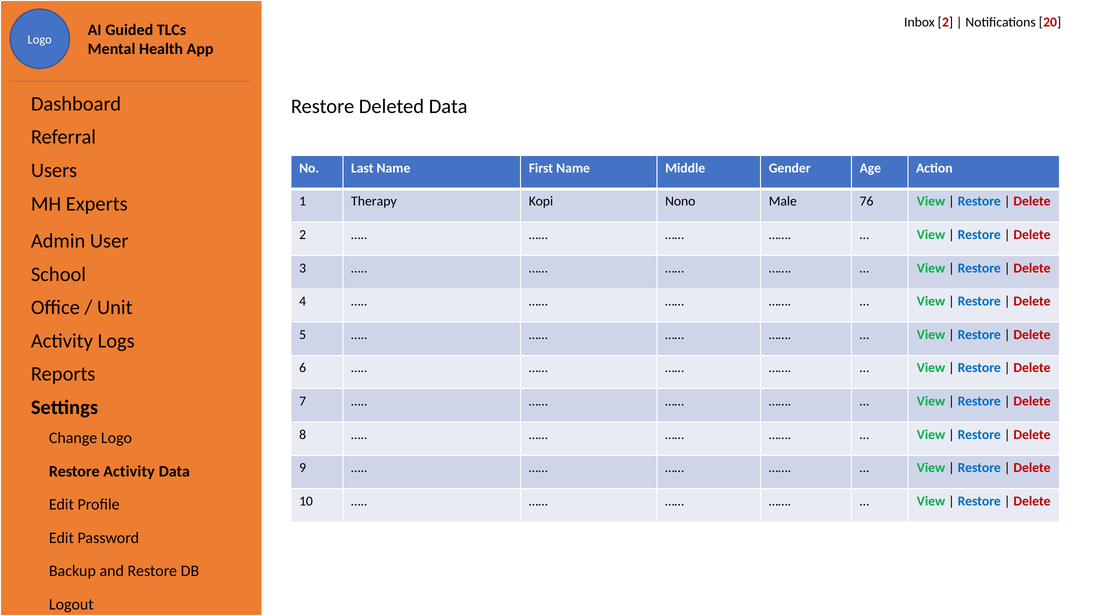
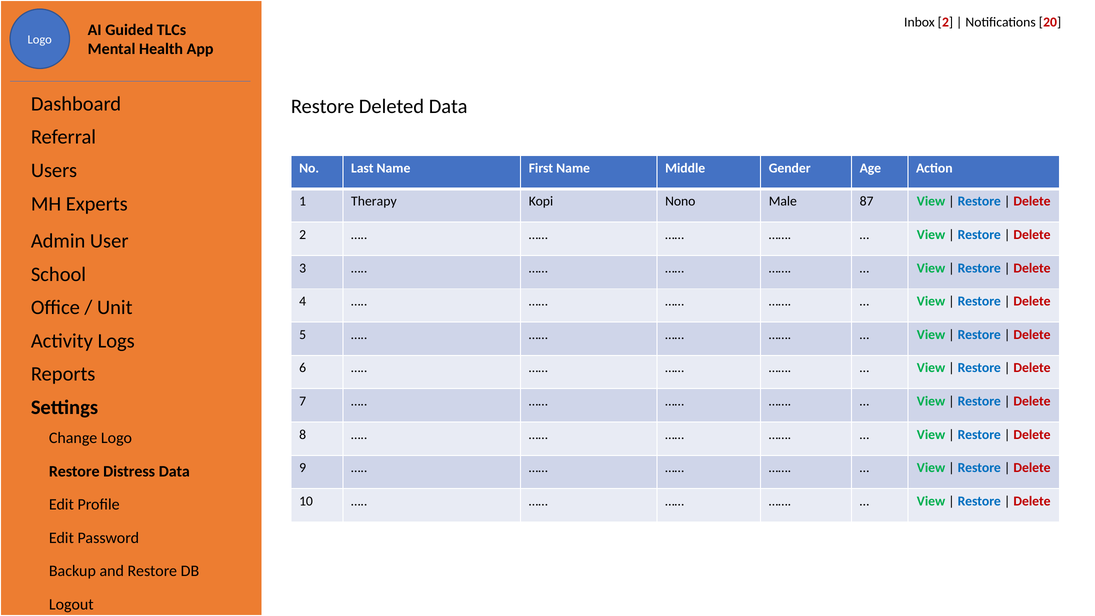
76: 76 -> 87
Restore Activity: Activity -> Distress
